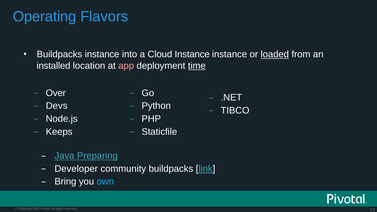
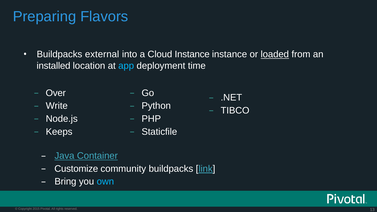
Operating: Operating -> Preparing
Buildpacks instance: instance -> external
app colour: pink -> light blue
time underline: present -> none
Devs: Devs -> Write
Preparing: Preparing -> Container
Developer: Developer -> Customize
